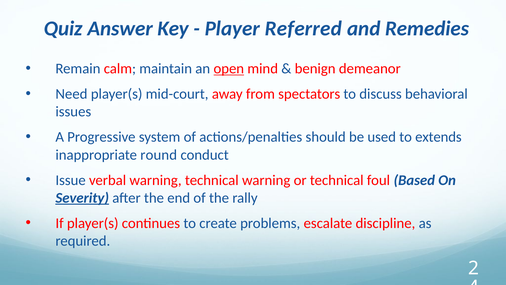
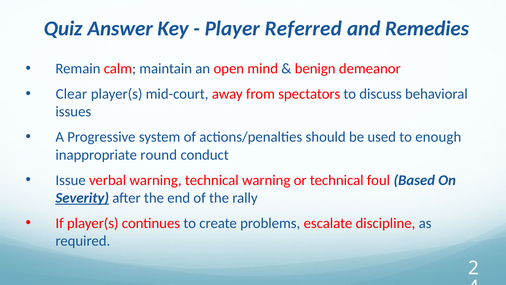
open underline: present -> none
Need: Need -> Clear
extends: extends -> enough
